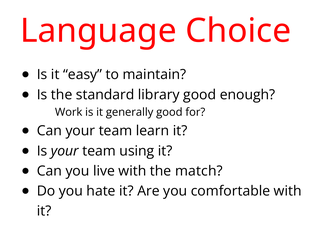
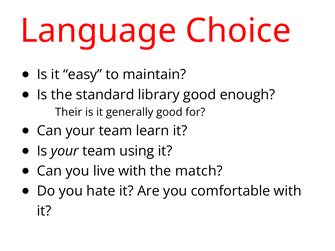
Work: Work -> Their
